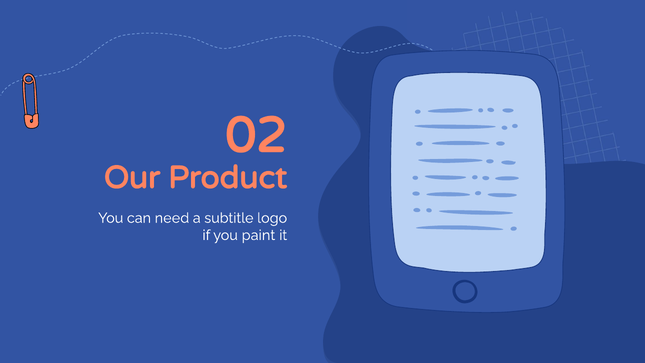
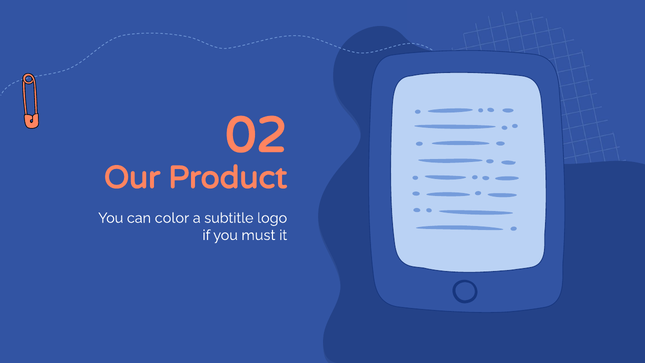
need: need -> color
paint: paint -> must
